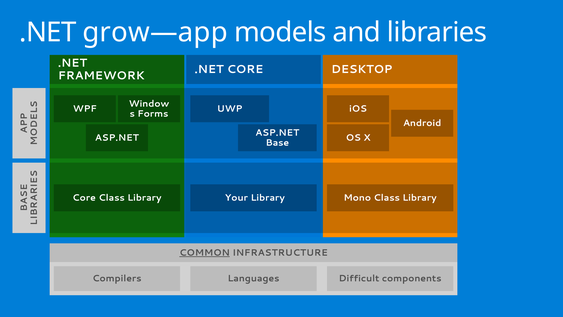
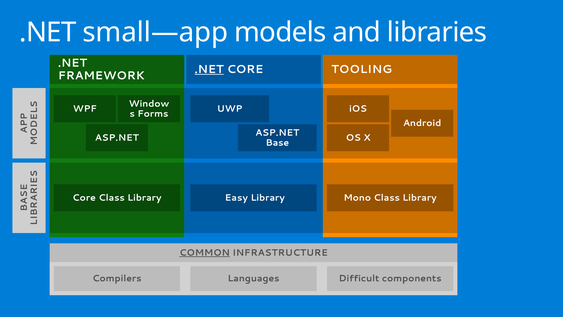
grow—app: grow—app -> small—app
.NET at (209, 69) underline: none -> present
DESKTOP: DESKTOP -> TOOLING
Your: Your -> Easy
